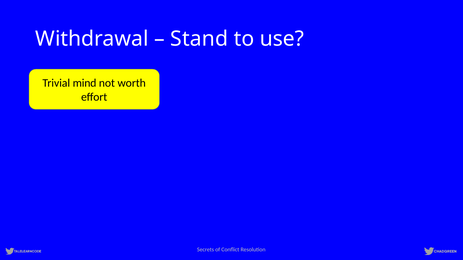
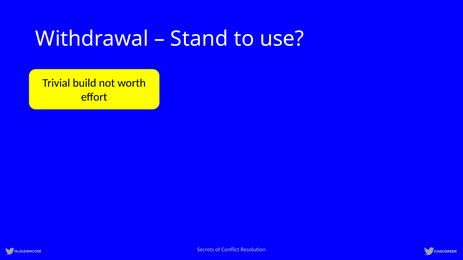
mind: mind -> build
